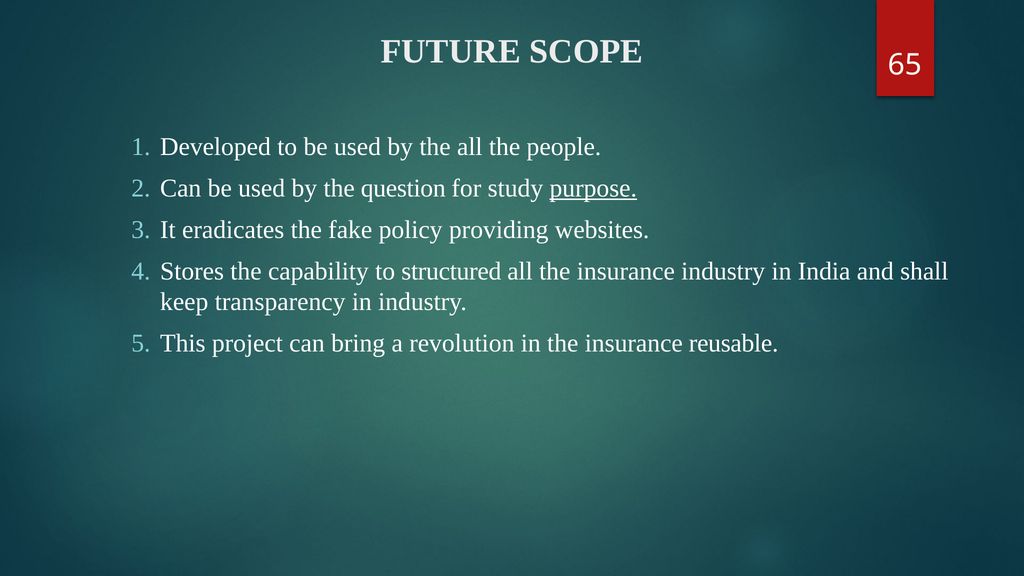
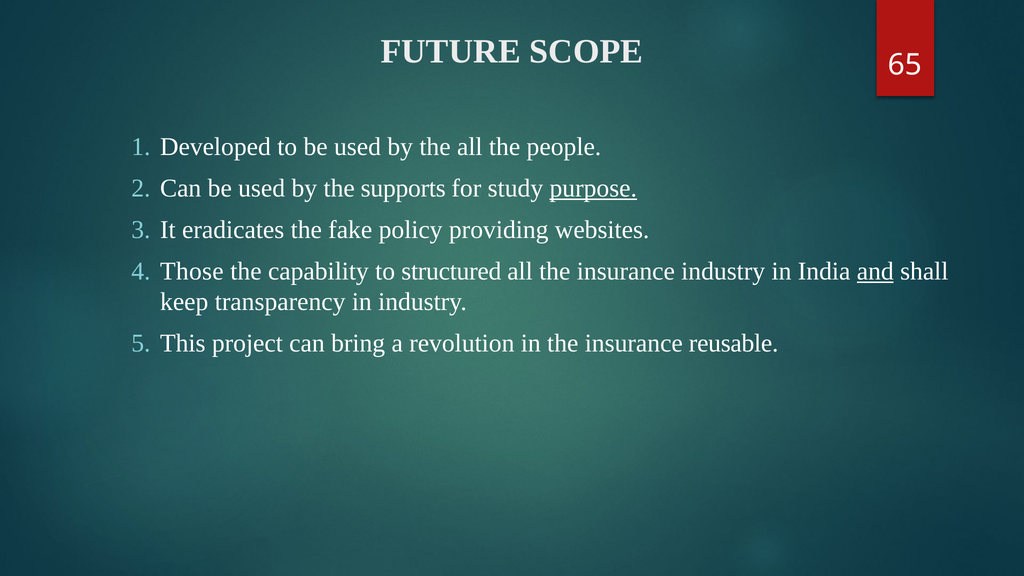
question: question -> supports
Stores: Stores -> Those
and underline: none -> present
